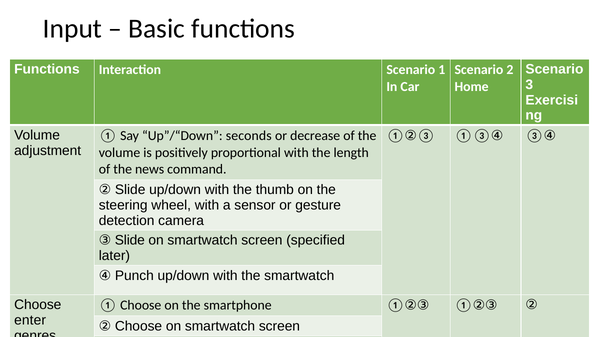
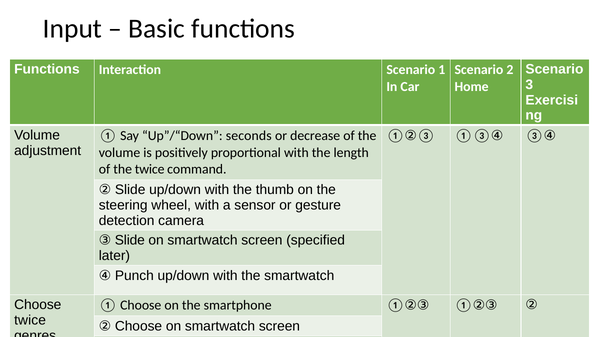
the news: news -> twice
enter at (30, 321): enter -> twice
